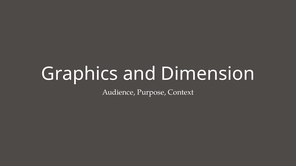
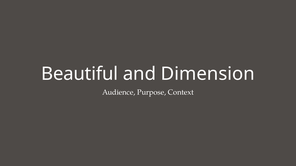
Graphics: Graphics -> Beautiful
